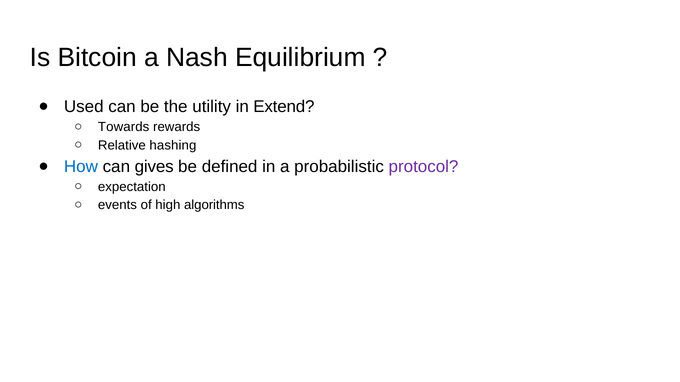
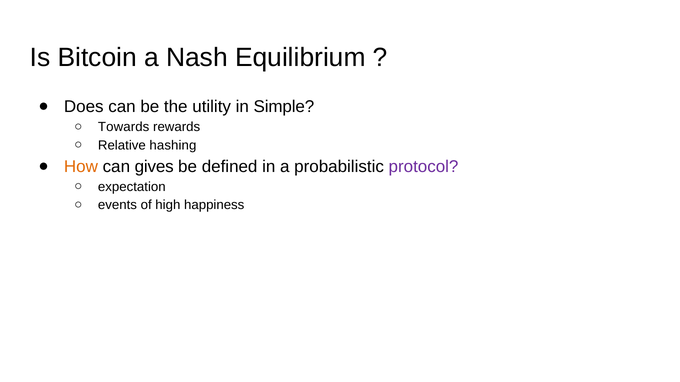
Used: Used -> Does
Extend: Extend -> Simple
How colour: blue -> orange
algorithms: algorithms -> happiness
